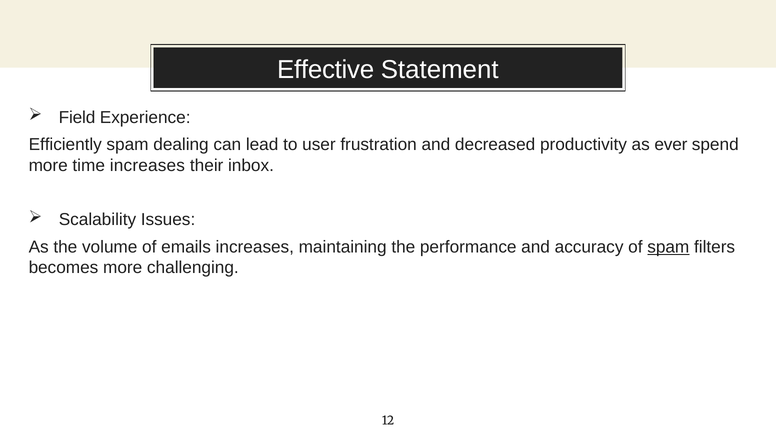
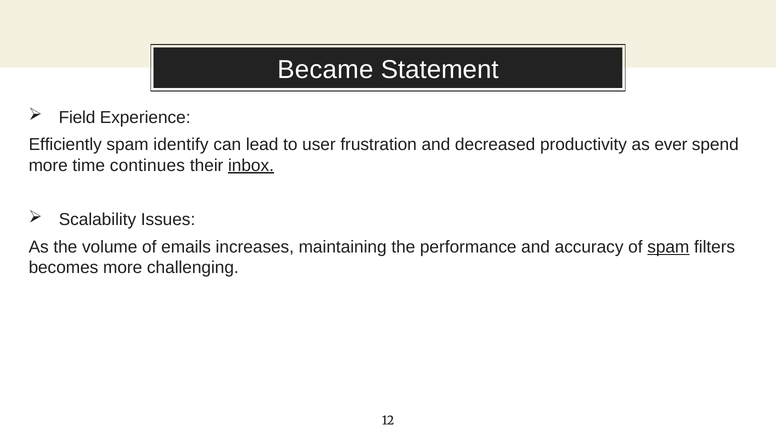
Effective: Effective -> Became
dealing: dealing -> identify
time increases: increases -> continues
inbox underline: none -> present
